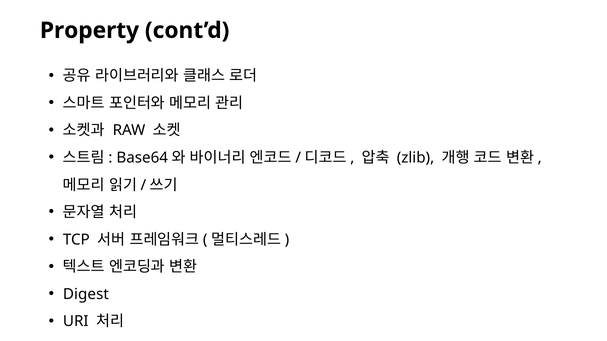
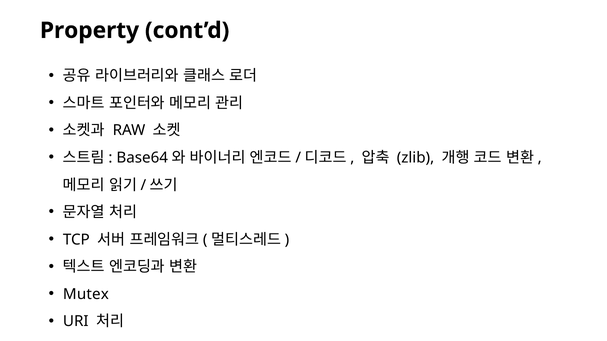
Digest: Digest -> Mutex
